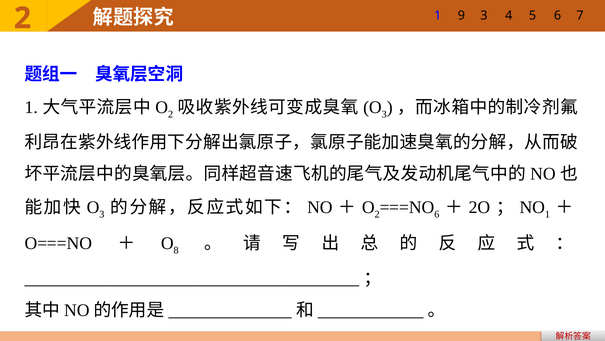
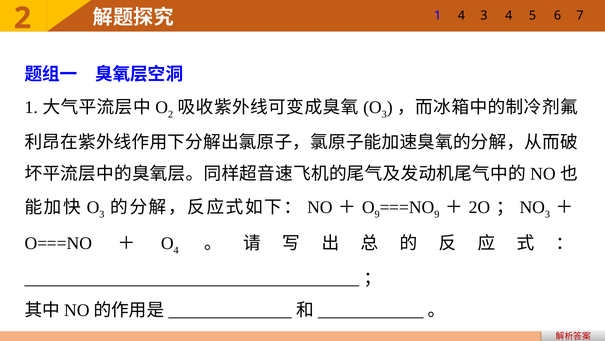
1 9: 9 -> 4
2 at (377, 214): 2 -> 9
6 at (437, 214): 6 -> 9
1 at (547, 214): 1 -> 3
8 at (176, 250): 8 -> 4
